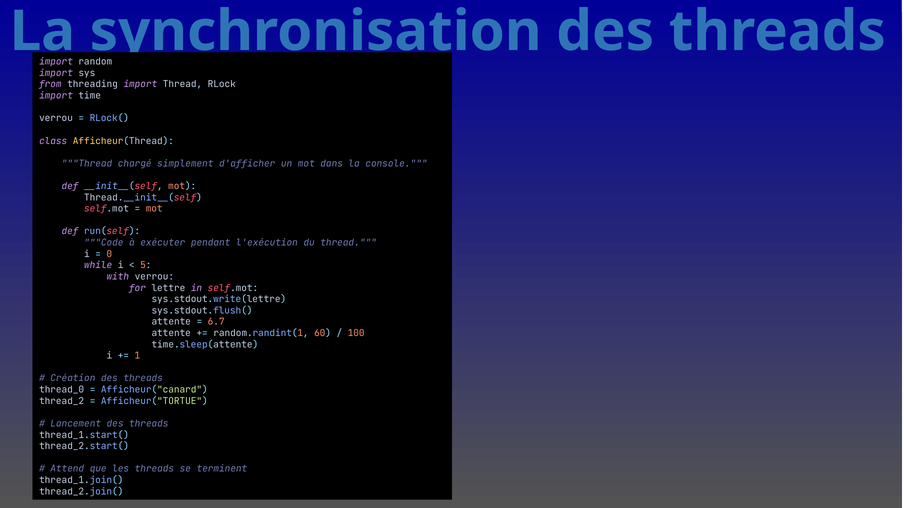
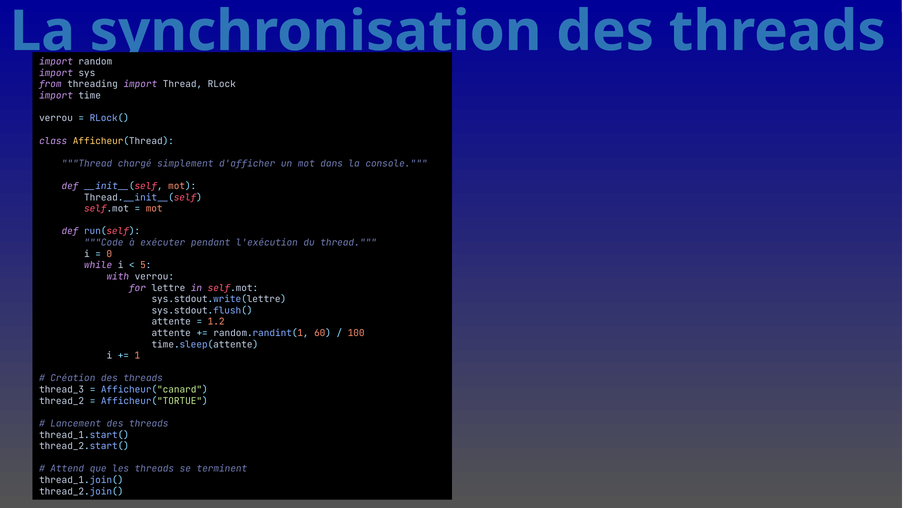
6.7: 6.7 -> 1.2
thread_0: thread_0 -> thread_3
